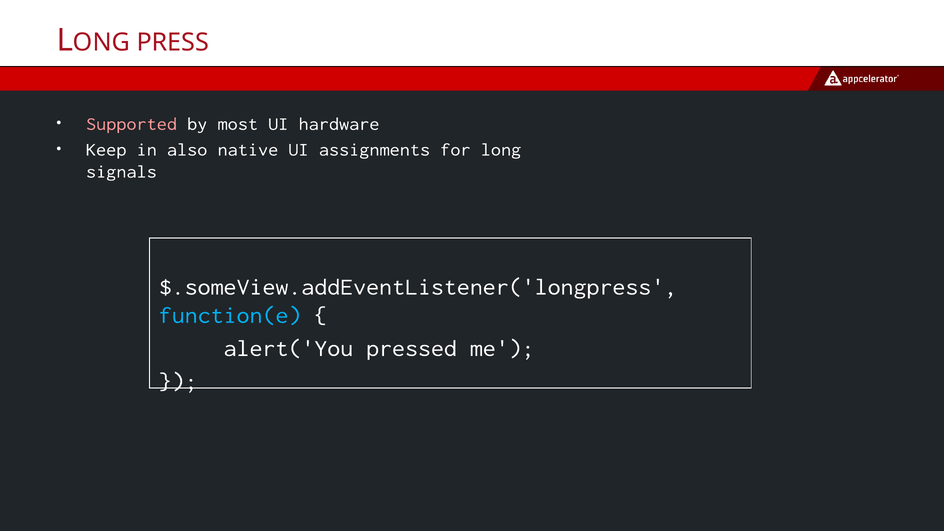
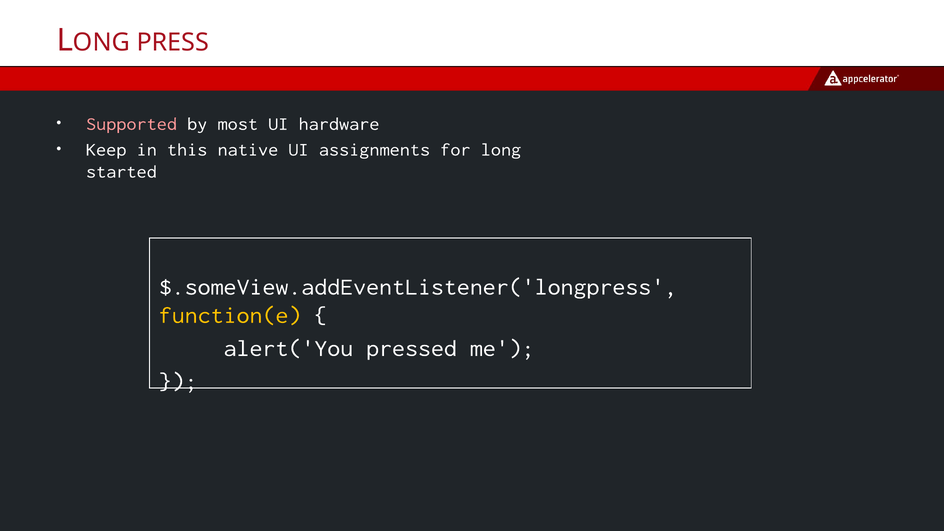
also: also -> this
signals: signals -> started
function(e colour: light blue -> yellow
